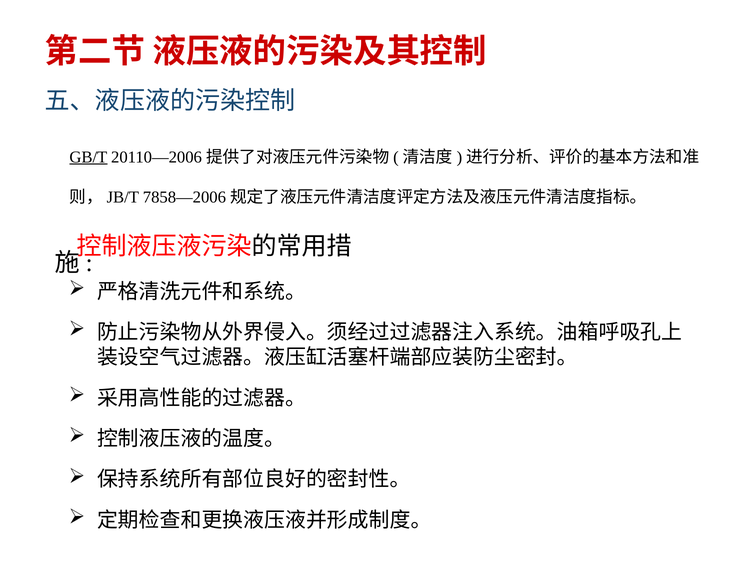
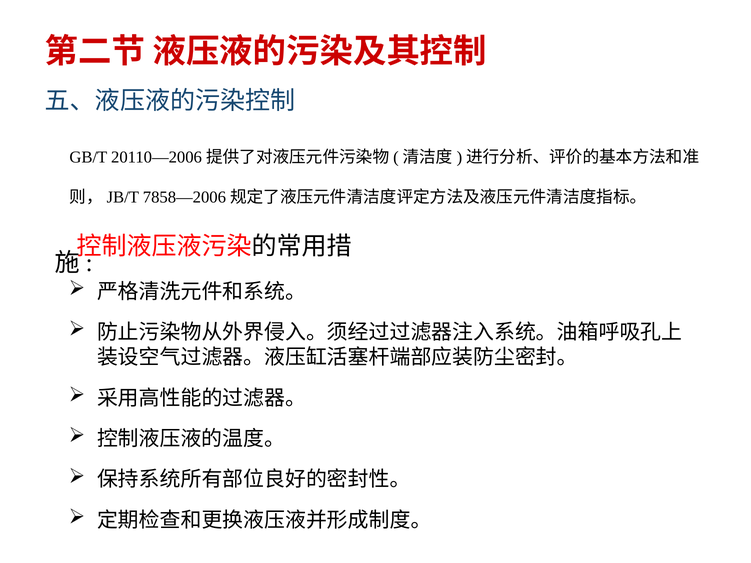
GB/T underline: present -> none
